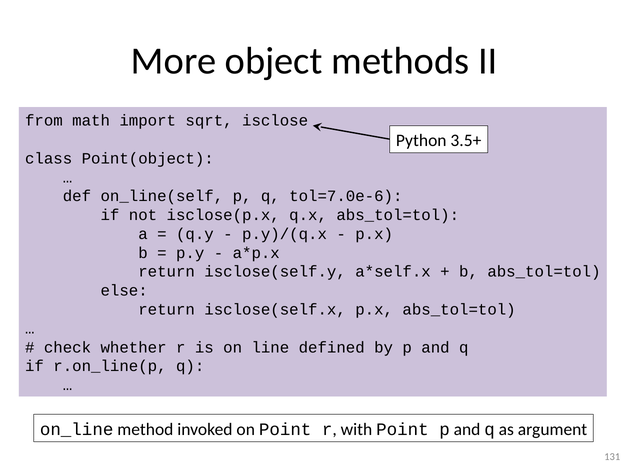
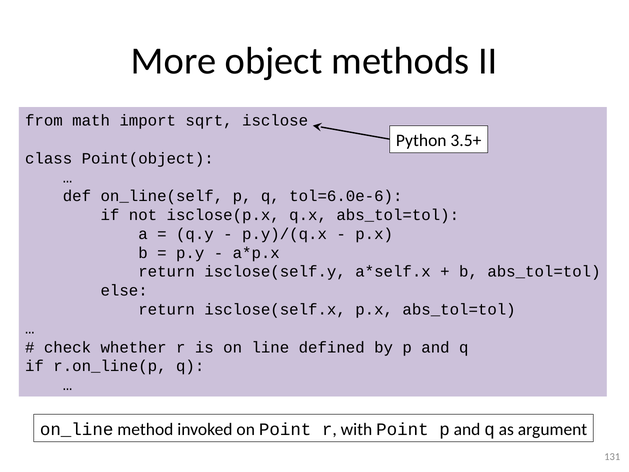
tol=7.0e-6: tol=7.0e-6 -> tol=6.0e-6
